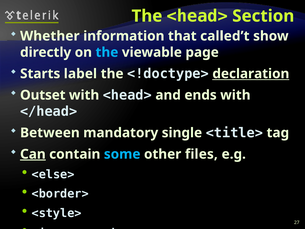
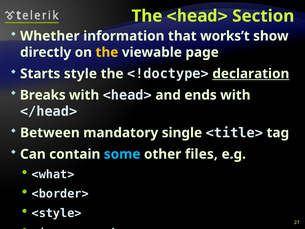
called’t: called’t -> works’t
the at (107, 52) colour: light blue -> yellow
label: label -> style
Outset: Outset -> Breaks
Can underline: present -> none
<else>: <else> -> <what>
